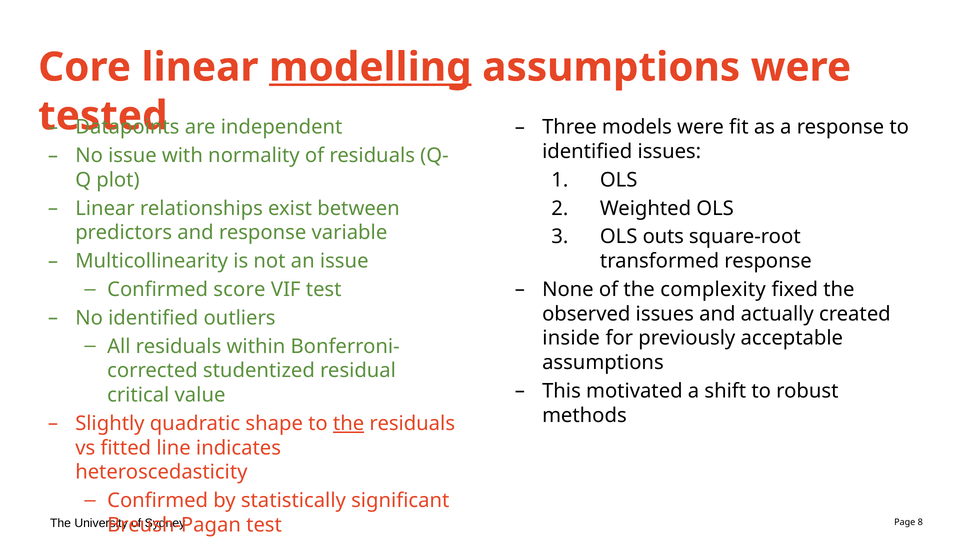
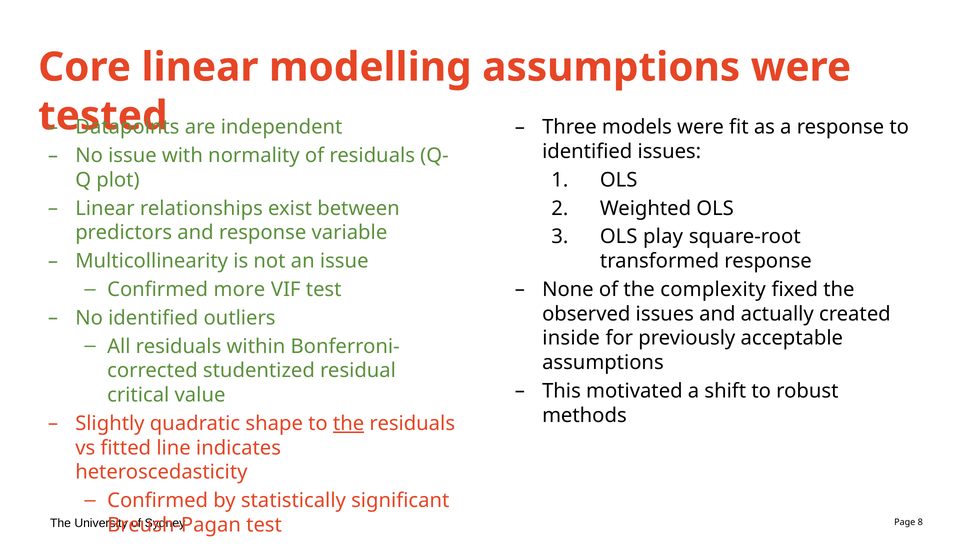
modelling underline: present -> none
outs: outs -> play
score: score -> more
